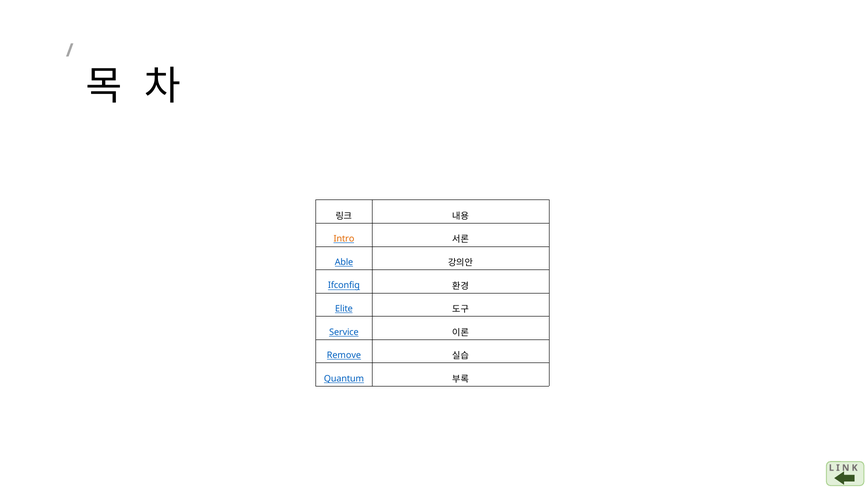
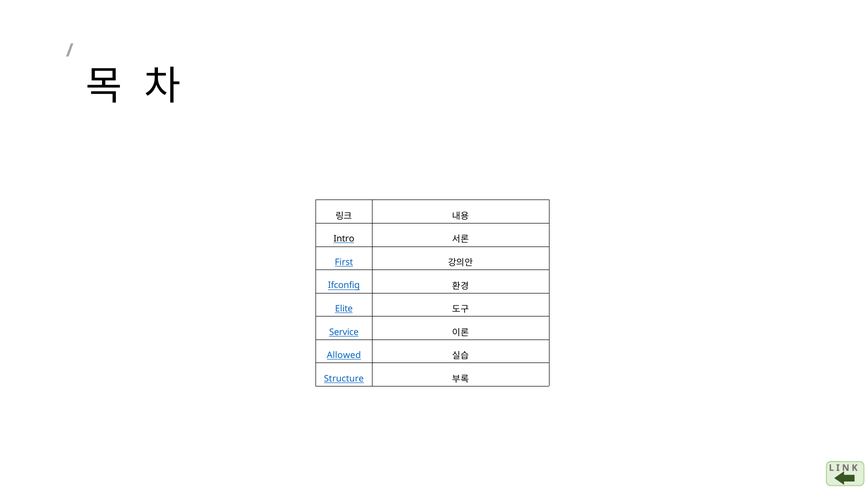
Intro colour: orange -> black
Able: Able -> First
Remove: Remove -> Allowed
Quantum: Quantum -> Structure
